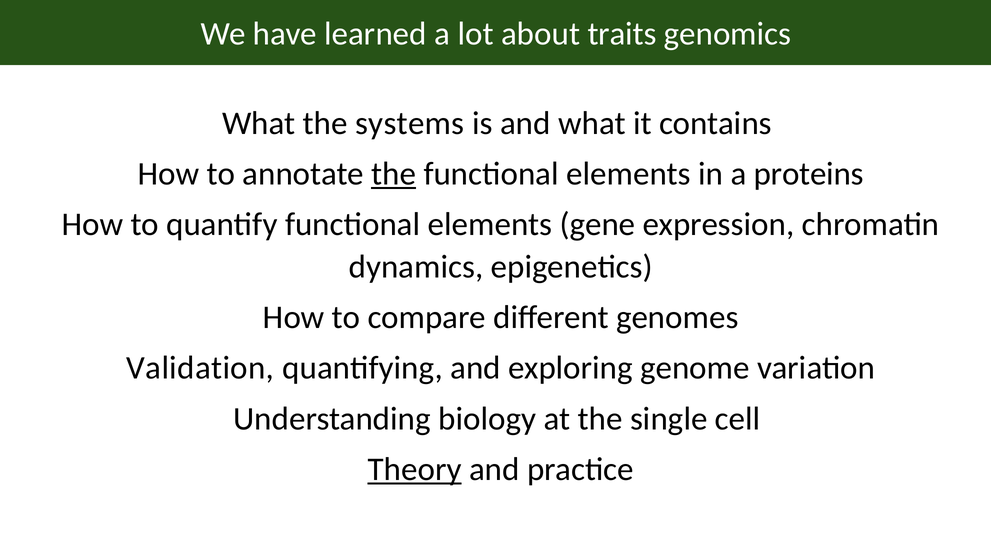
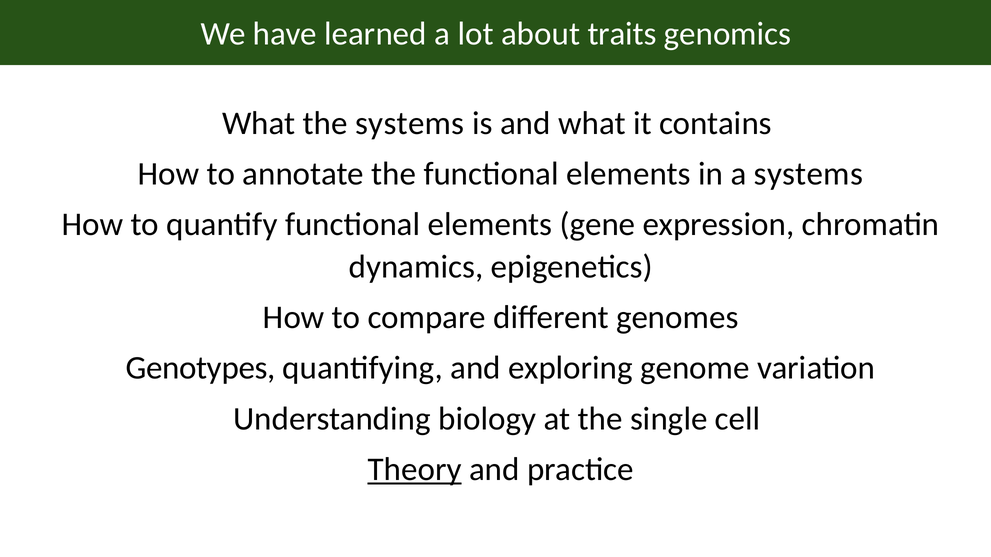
the at (394, 174) underline: present -> none
a proteins: proteins -> systems
Validation: Validation -> Genotypes
